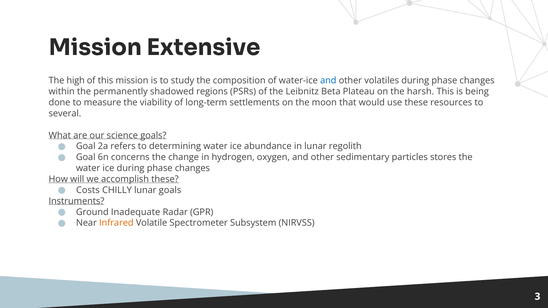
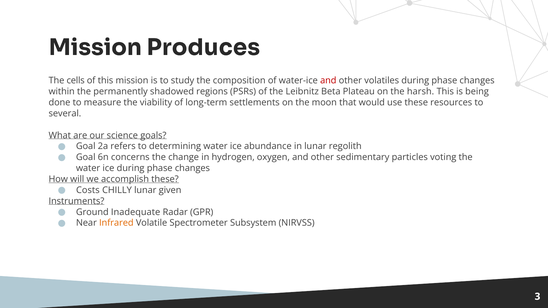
Extensive: Extensive -> Produces
high: high -> cells
and at (328, 81) colour: blue -> red
stores: stores -> voting
lunar goals: goals -> given
